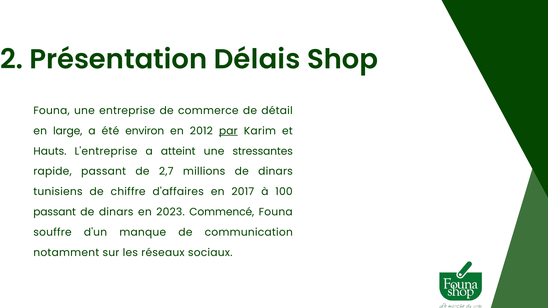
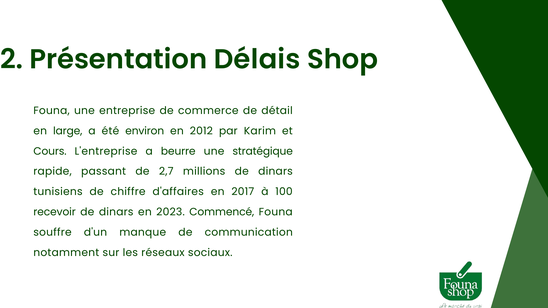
par underline: present -> none
Hauts: Hauts -> Cours
atteint: atteint -> beurre
stressantes: stressantes -> stratégique
passant at (55, 212): passant -> recevoir
